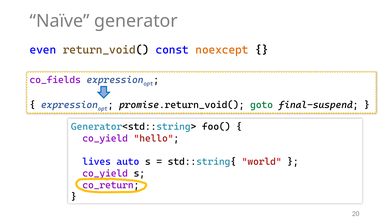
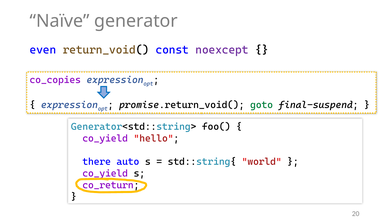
noexcept colour: orange -> purple
co_fields: co_fields -> co_copies
lives: lives -> there
